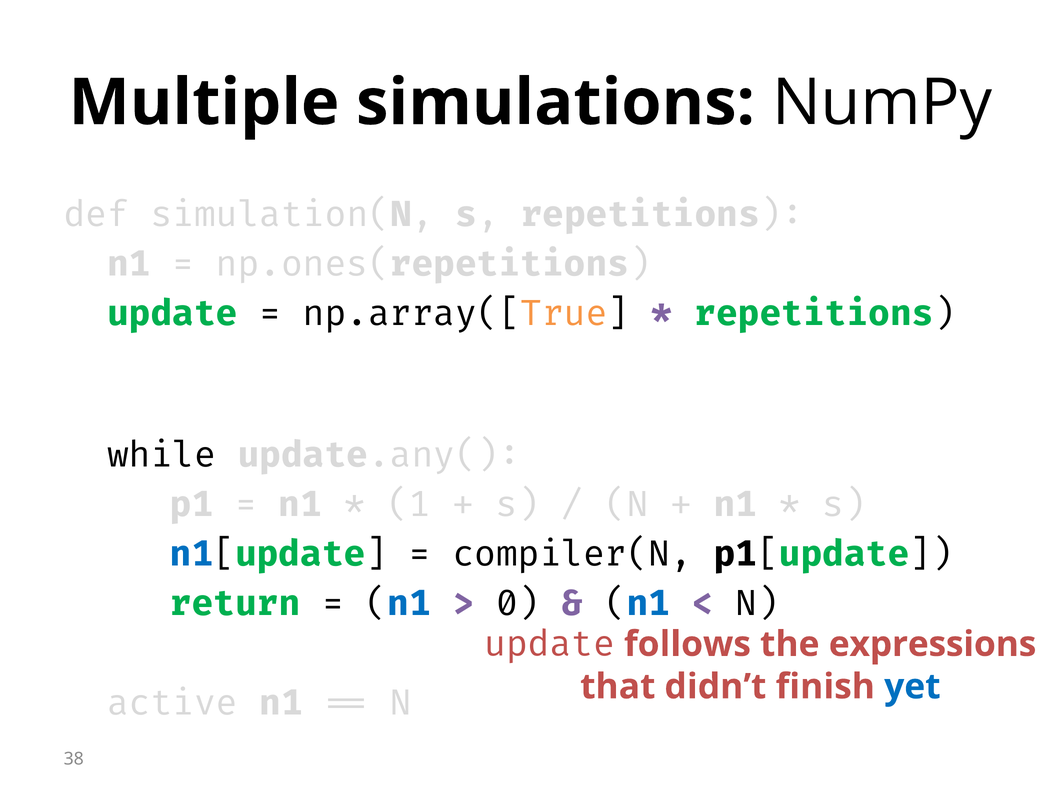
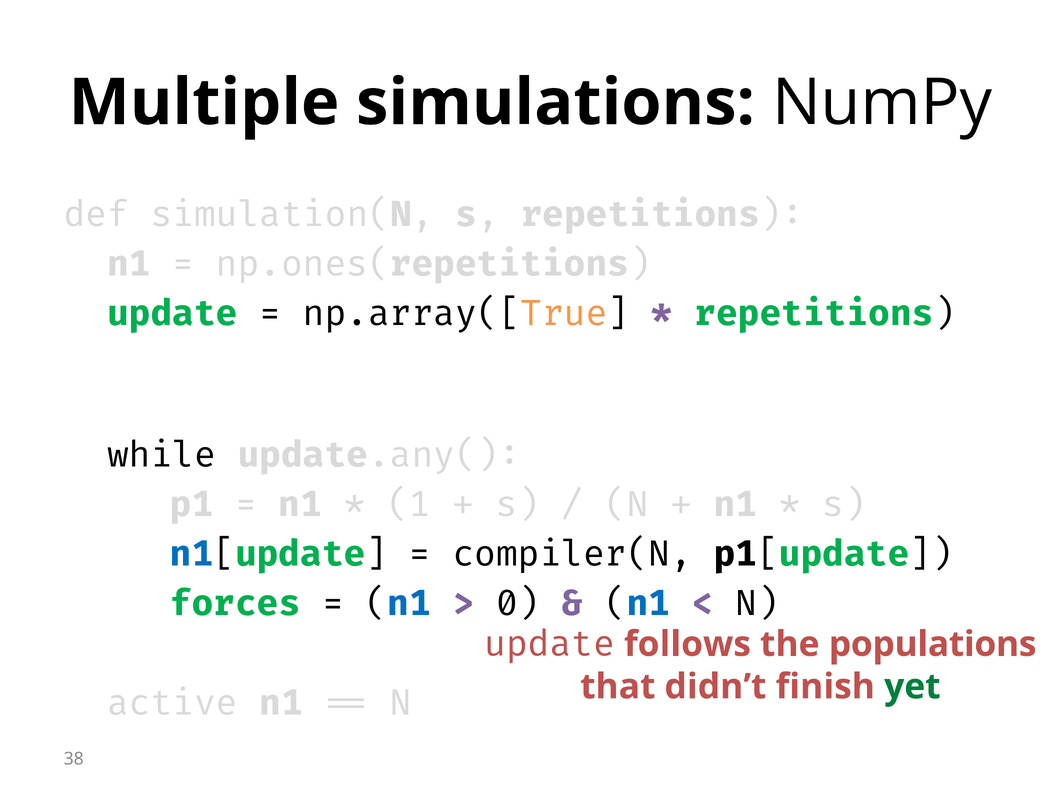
return: return -> forces
expressions: expressions -> populations
yet colour: blue -> green
